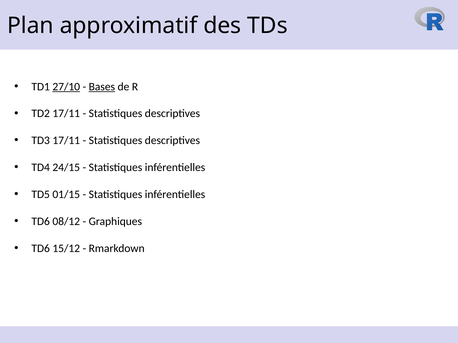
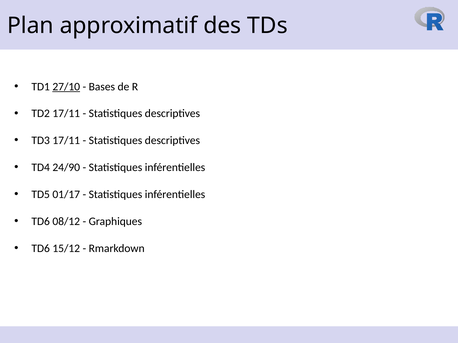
Bases underline: present -> none
24/15: 24/15 -> 24/90
01/15: 01/15 -> 01/17
